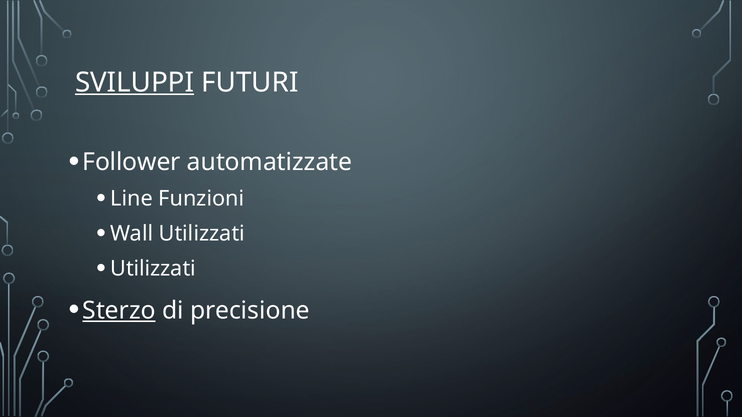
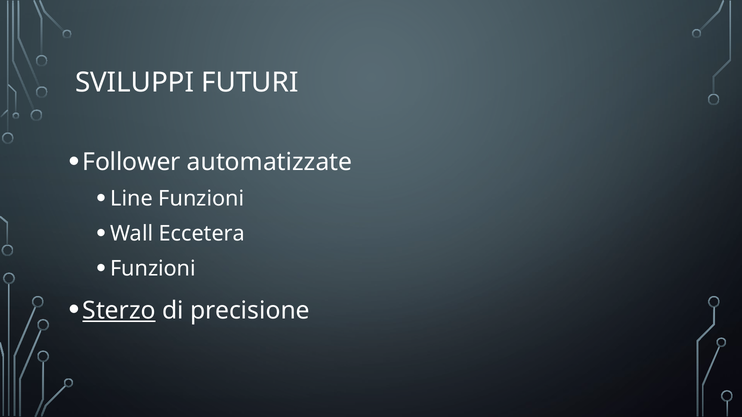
SVILUPPI underline: present -> none
Wall Utilizzati: Utilizzati -> Eccetera
Utilizzati at (153, 269): Utilizzati -> Funzioni
